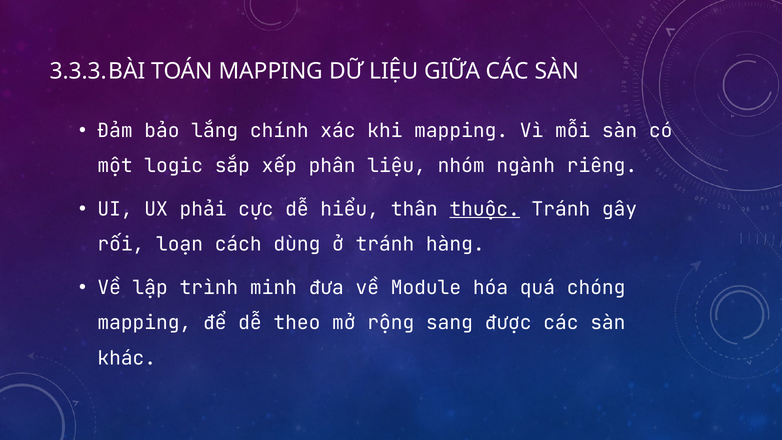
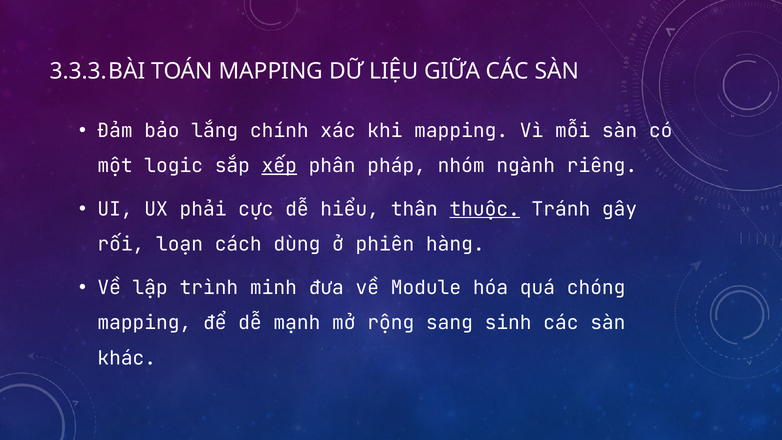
xếp underline: none -> present
phân liệu: liệu -> pháp
ở tránh: tránh -> phiên
theo: theo -> mạnh
được: được -> sinh
